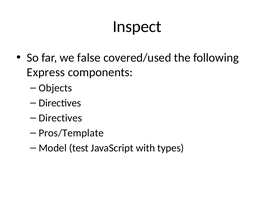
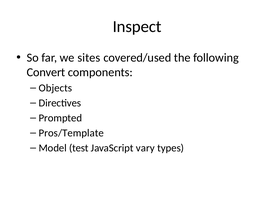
false: false -> sites
Express: Express -> Convert
Directives at (60, 118): Directives -> Prompted
with: with -> vary
